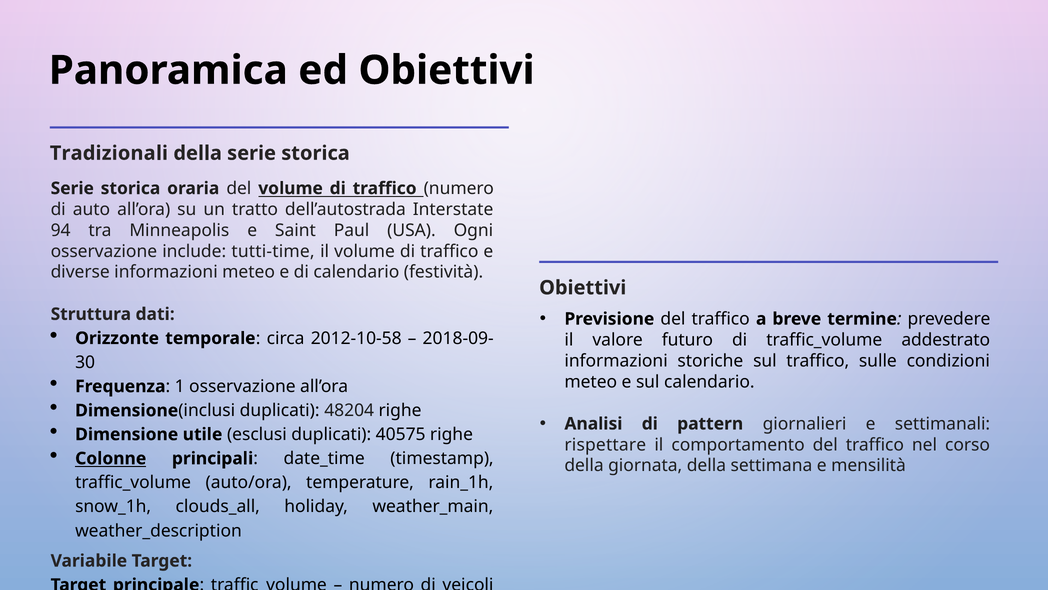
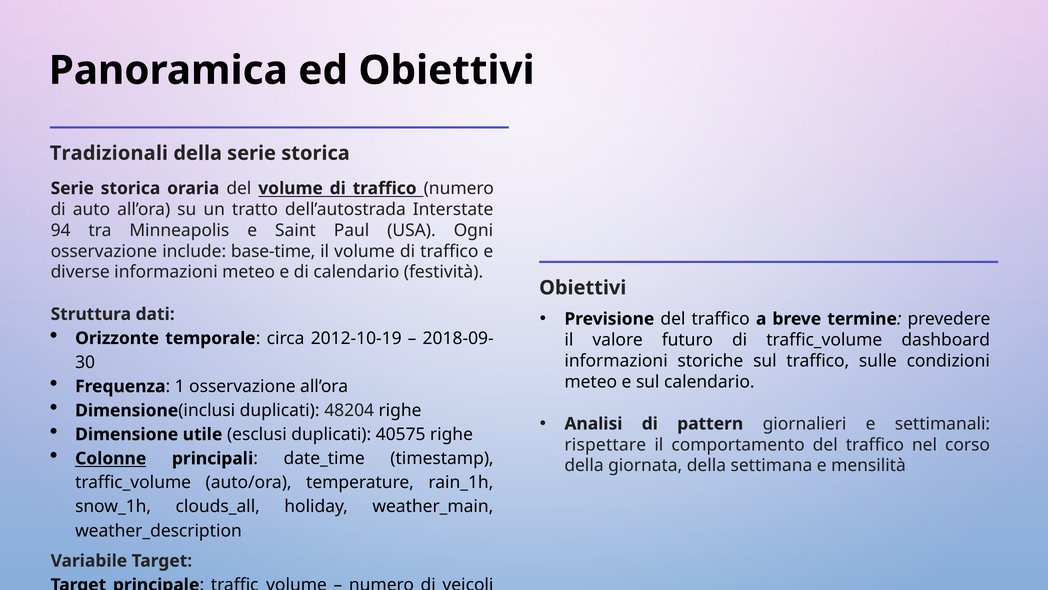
tutti-time: tutti-time -> base-time
2012-10-58: 2012-10-58 -> 2012-10-19
addestrato: addestrato -> dashboard
